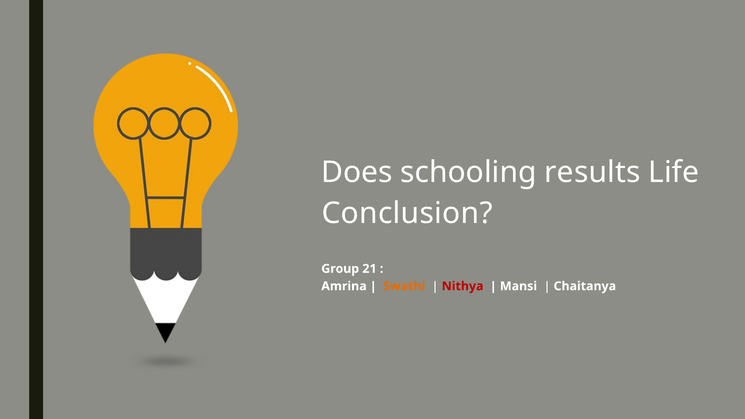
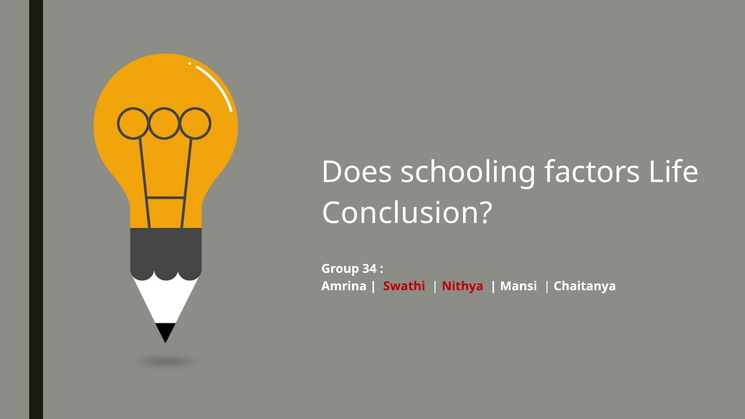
results: results -> factors
21: 21 -> 34
Swathi colour: orange -> red
